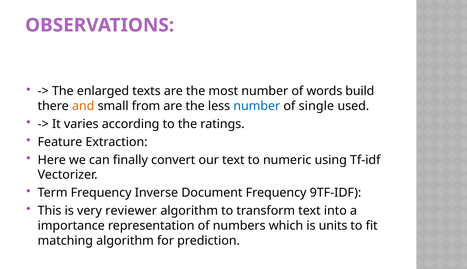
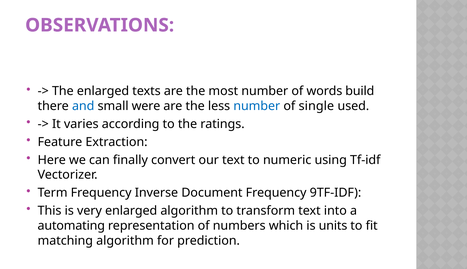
and colour: orange -> blue
from: from -> were
very reviewer: reviewer -> enlarged
importance: importance -> automating
